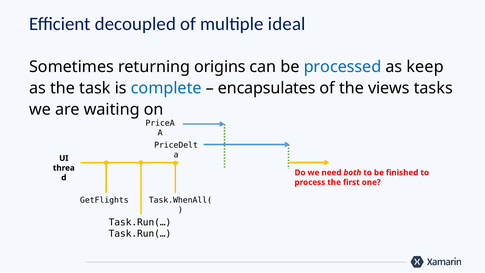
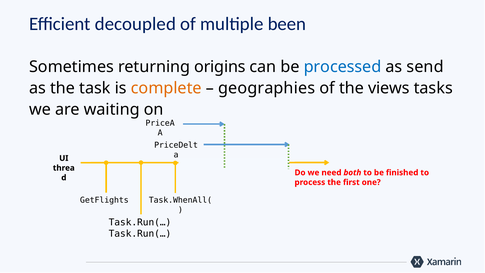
ideal: ideal -> been
keep: keep -> send
complete colour: blue -> orange
encapsulates: encapsulates -> geographies
